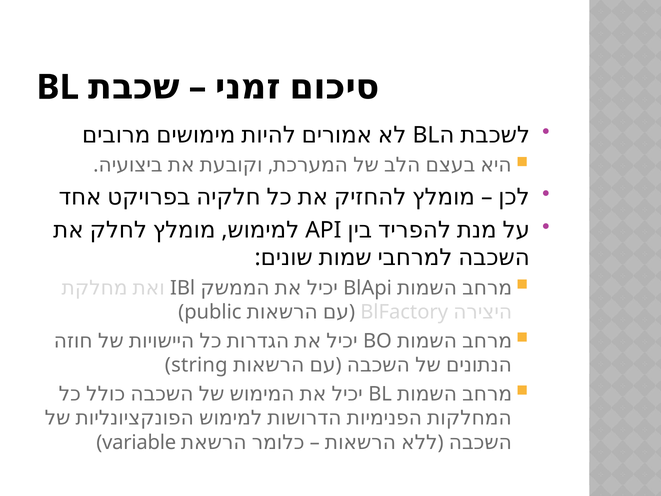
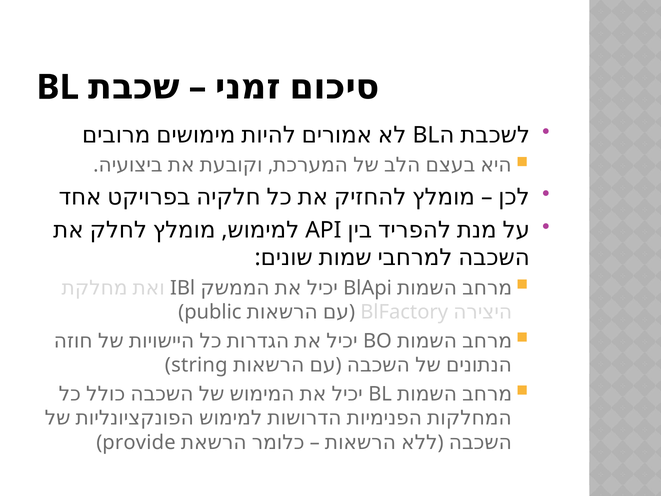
variable: variable -> provide
